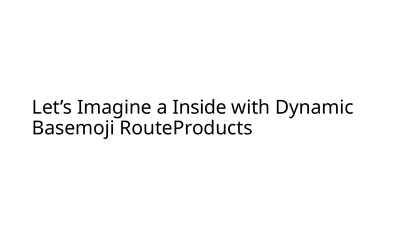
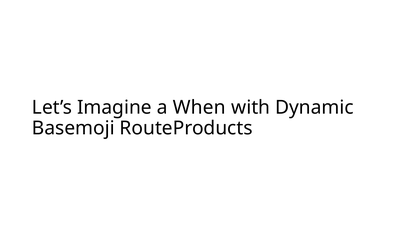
Inside: Inside -> When
